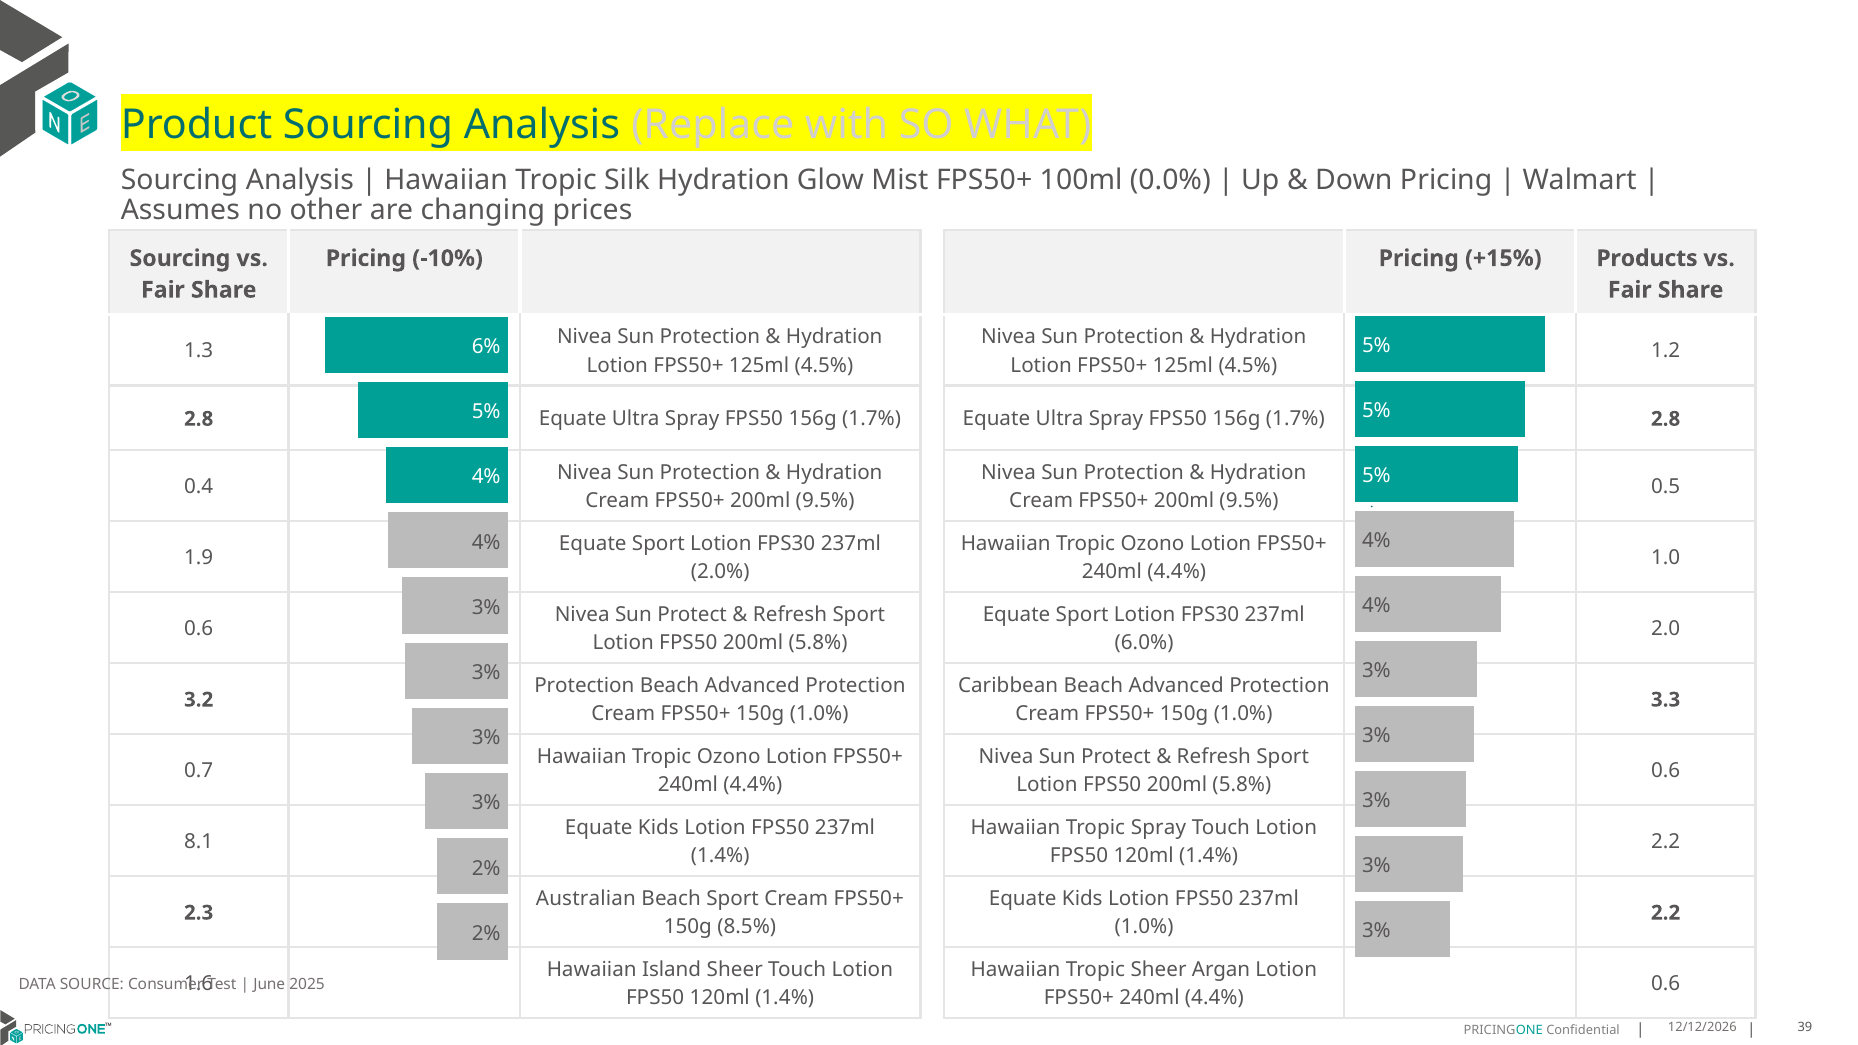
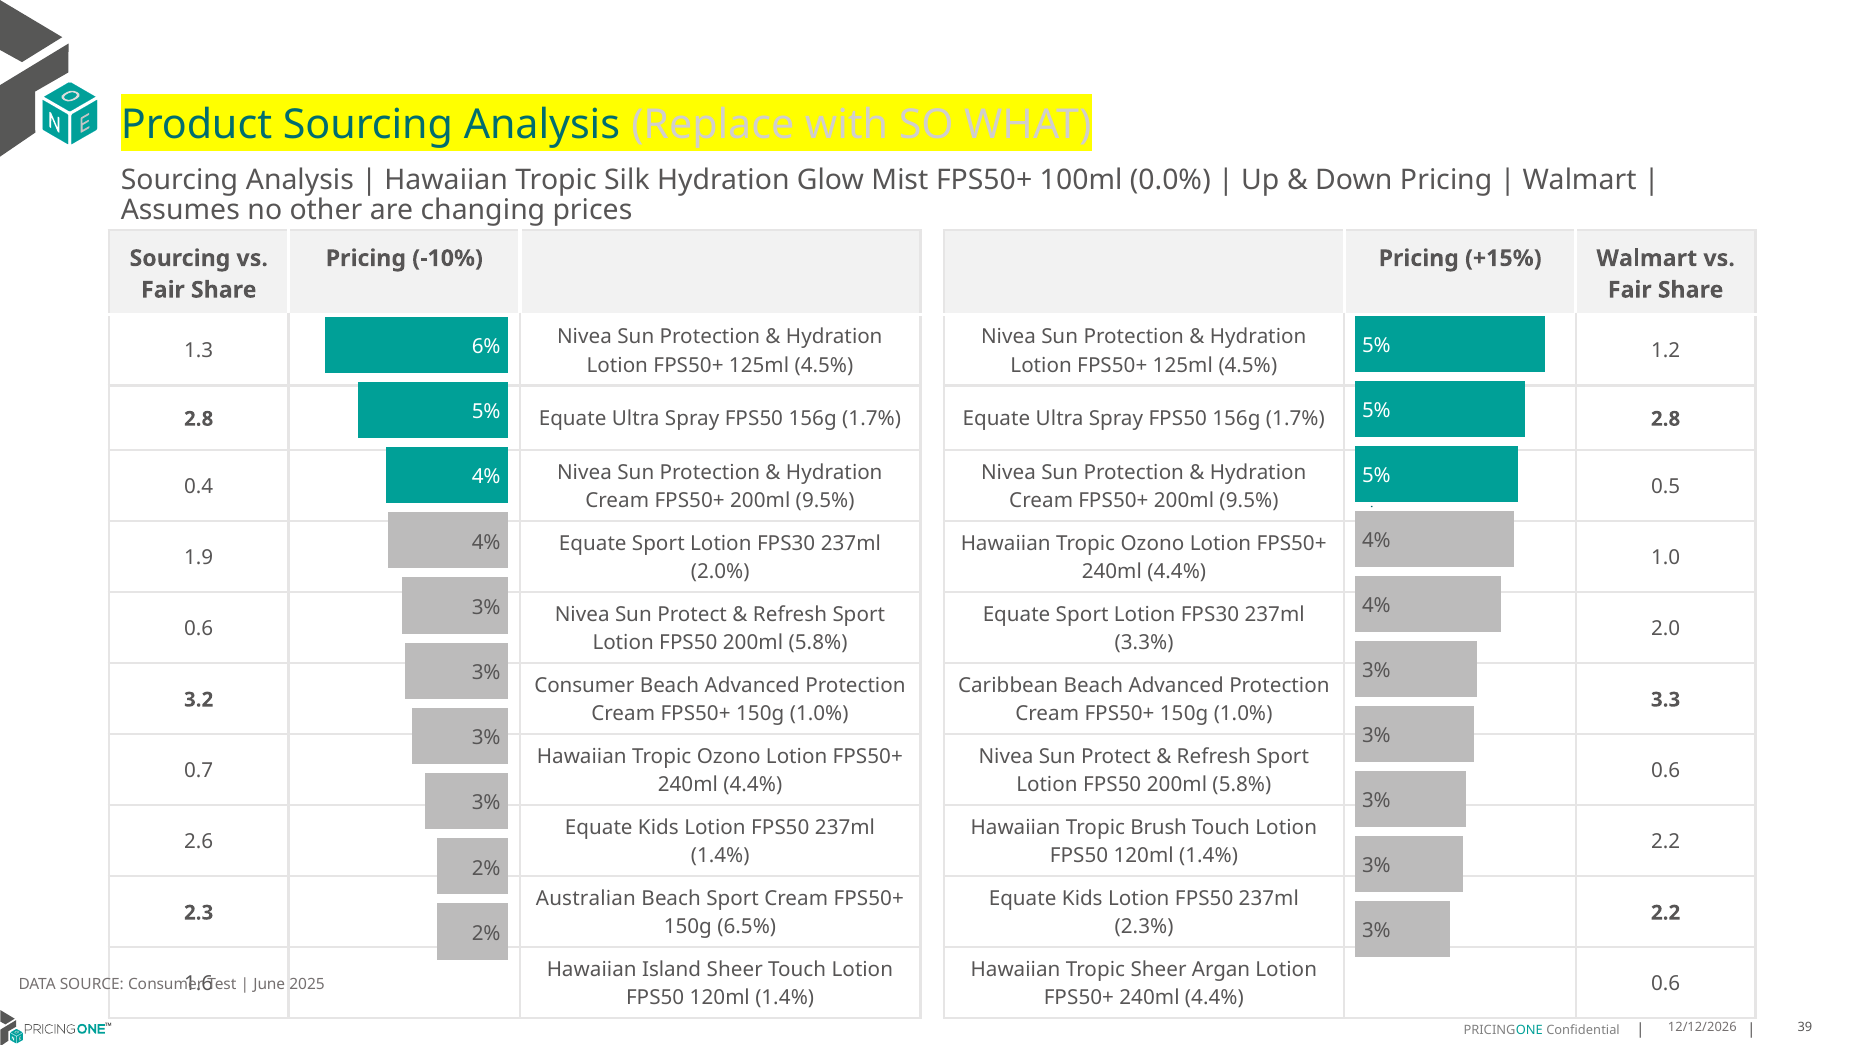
+15% Products: Products -> Walmart
6.0%: 6.0% -> 3.3%
Protection at (584, 686): Protection -> Consumer
Tropic Spray: Spray -> Brush
8.1: 8.1 -> 2.6
8.5%: 8.5% -> 6.5%
1.0% at (1144, 927): 1.0% -> 2.3%
